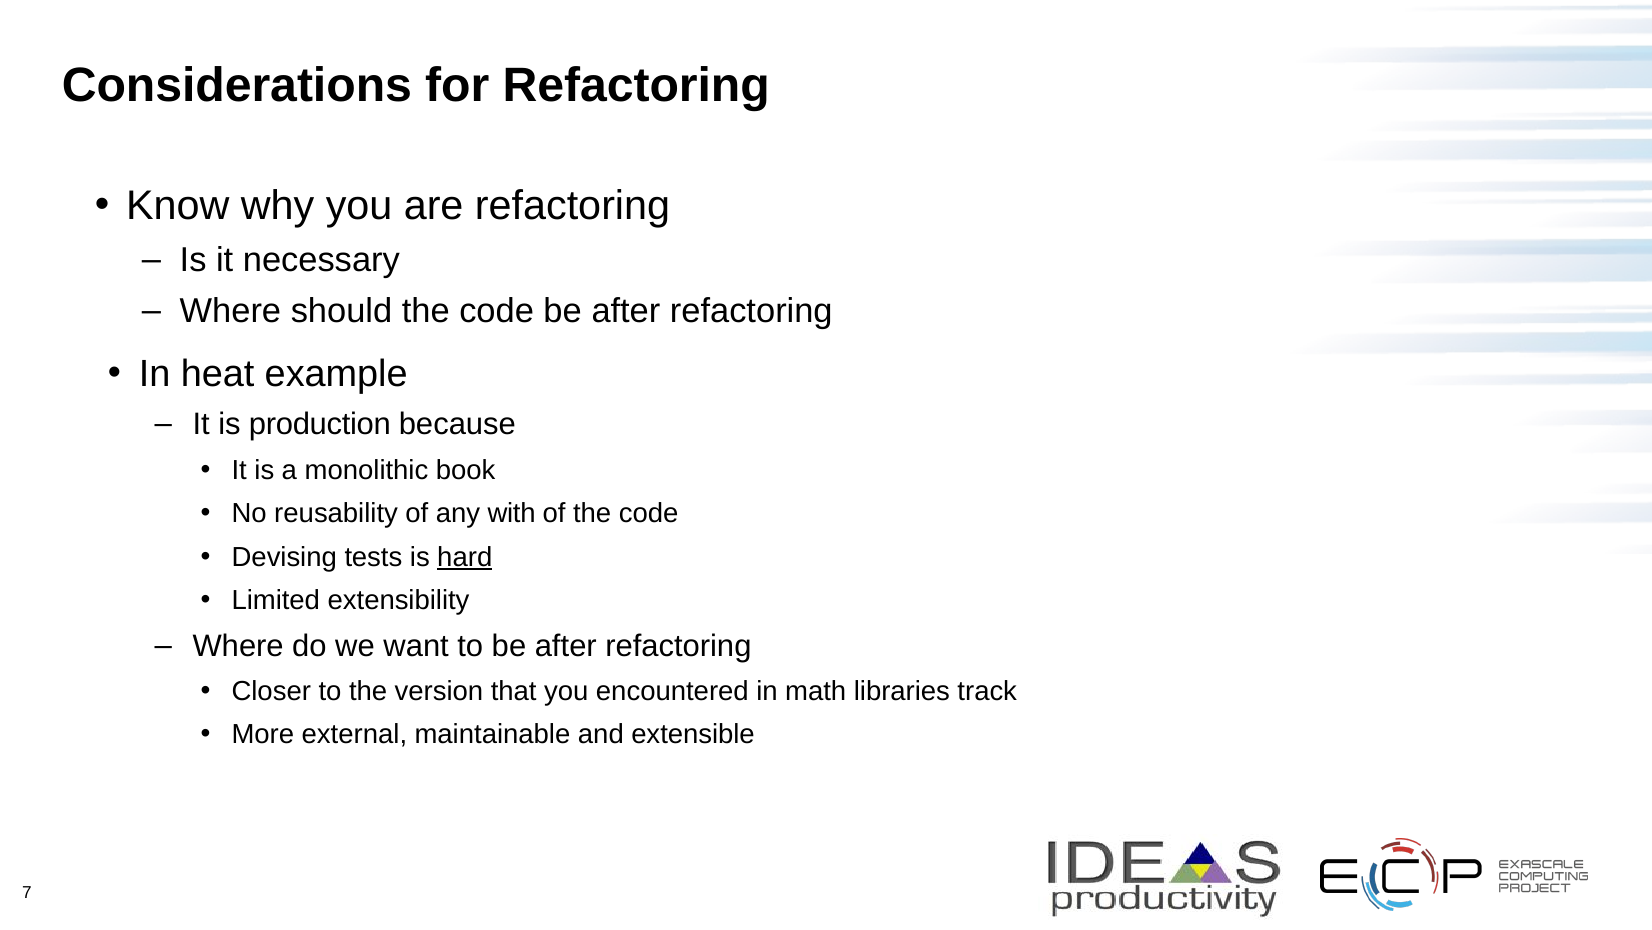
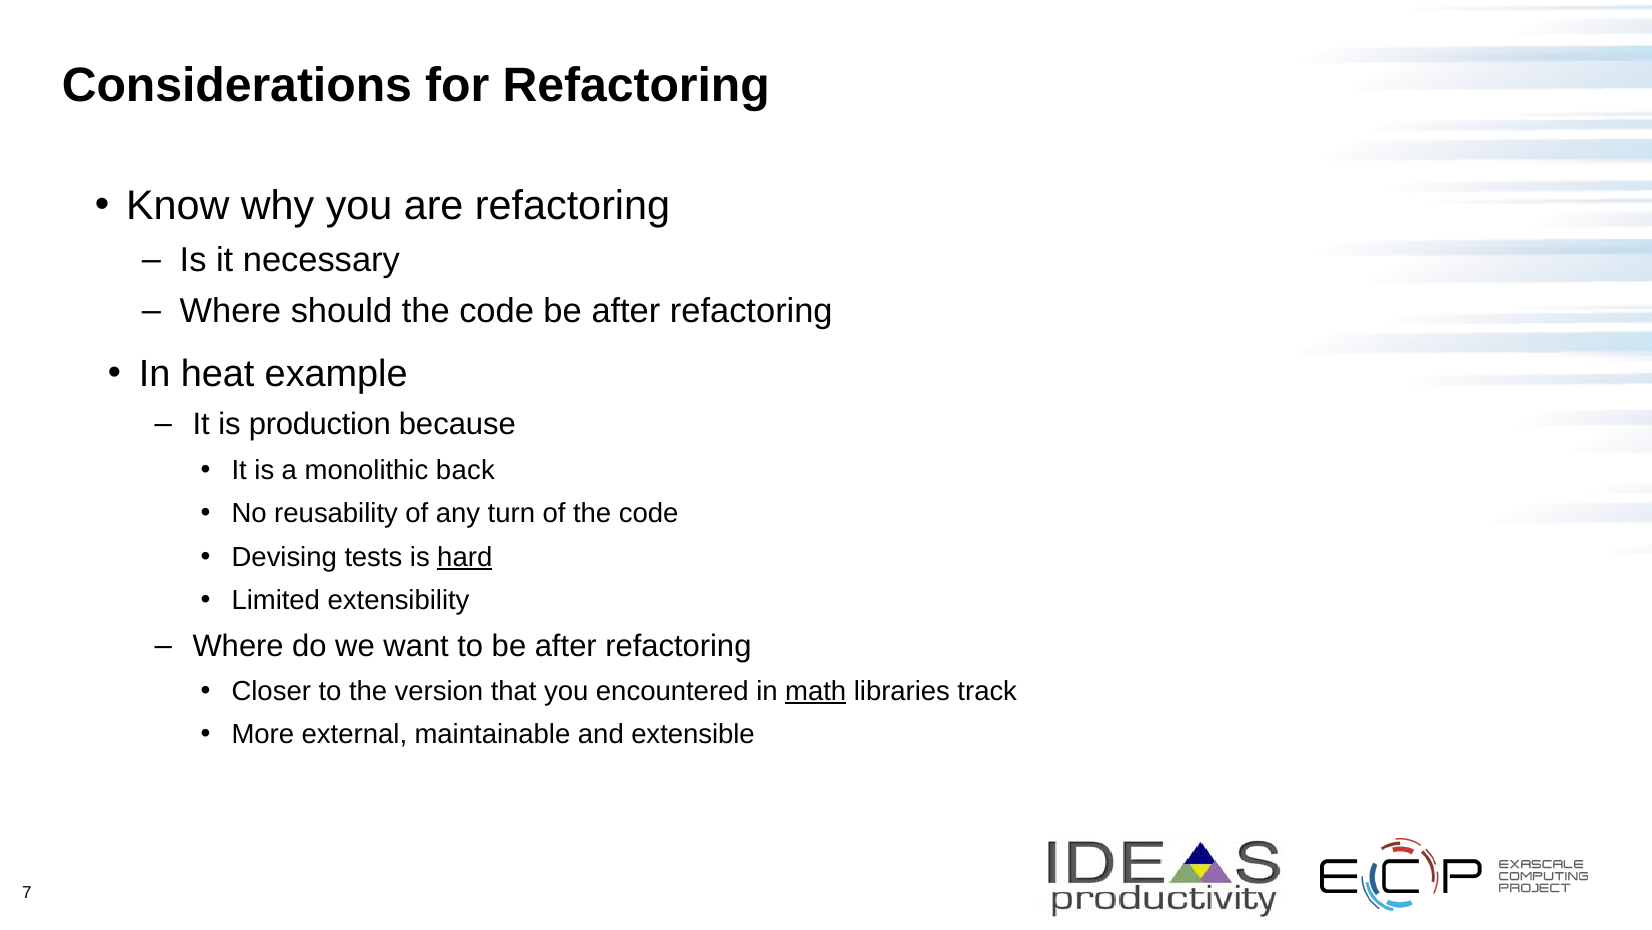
book: book -> back
with: with -> turn
math underline: none -> present
